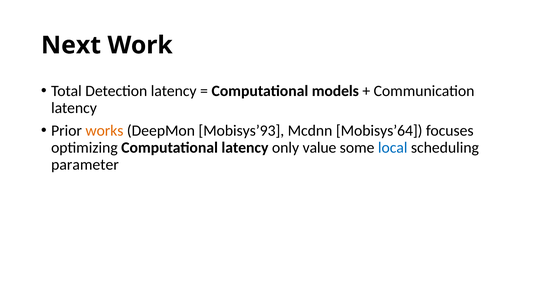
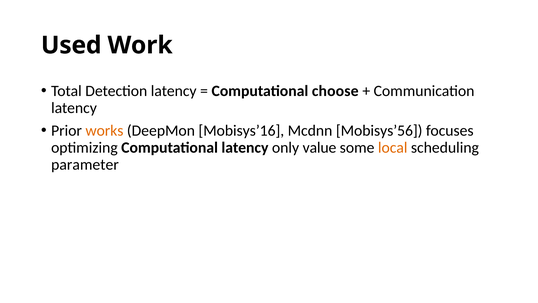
Next: Next -> Used
models: models -> choose
Mobisys’93: Mobisys’93 -> Mobisys’16
Mobisys’64: Mobisys’64 -> Mobisys’56
local colour: blue -> orange
